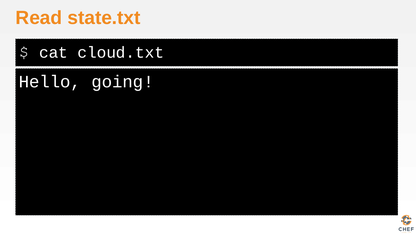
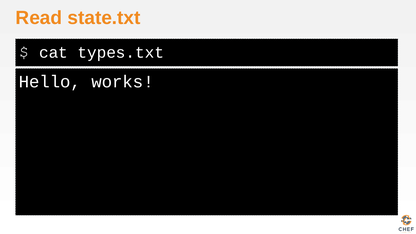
cloud.txt: cloud.txt -> types.txt
going: going -> works
